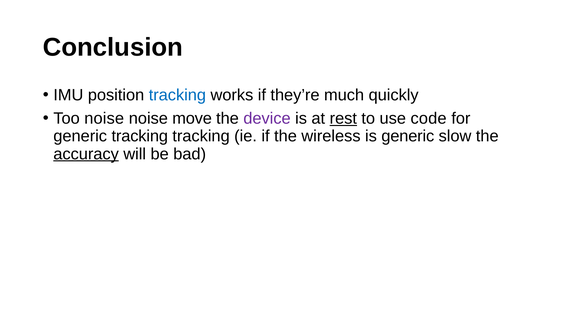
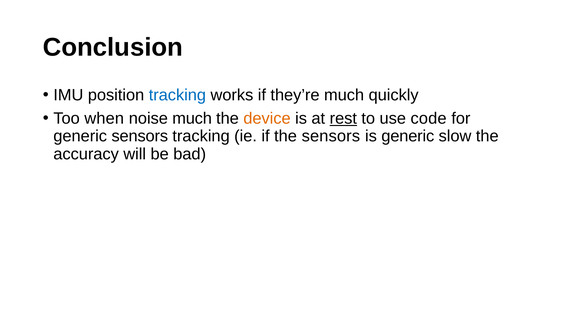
Too noise: noise -> when
noise move: move -> much
device colour: purple -> orange
generic tracking: tracking -> sensors
the wireless: wireless -> sensors
accuracy underline: present -> none
